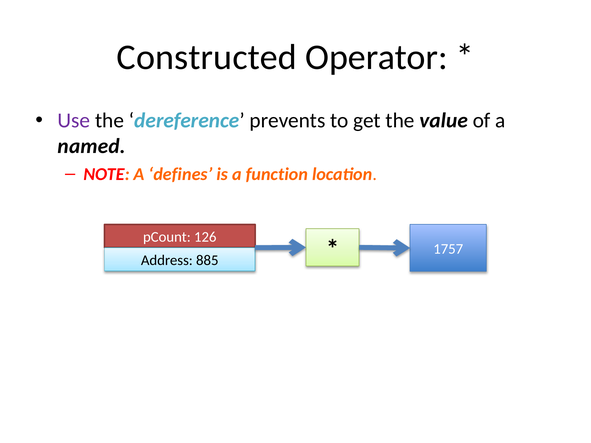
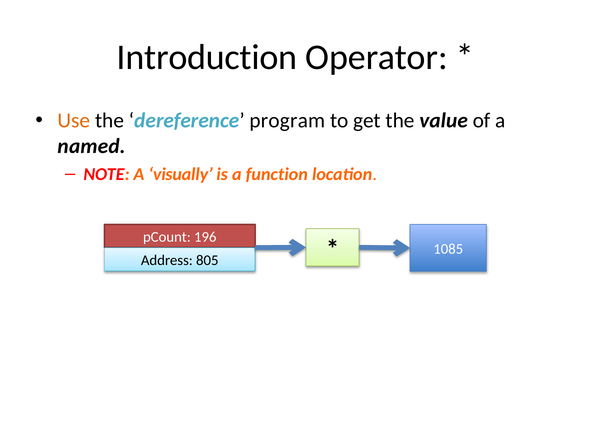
Constructed: Constructed -> Introduction
Use colour: purple -> orange
prevents: prevents -> program
defines: defines -> visually
126: 126 -> 196
885: 885 -> 805
1757: 1757 -> 1085
